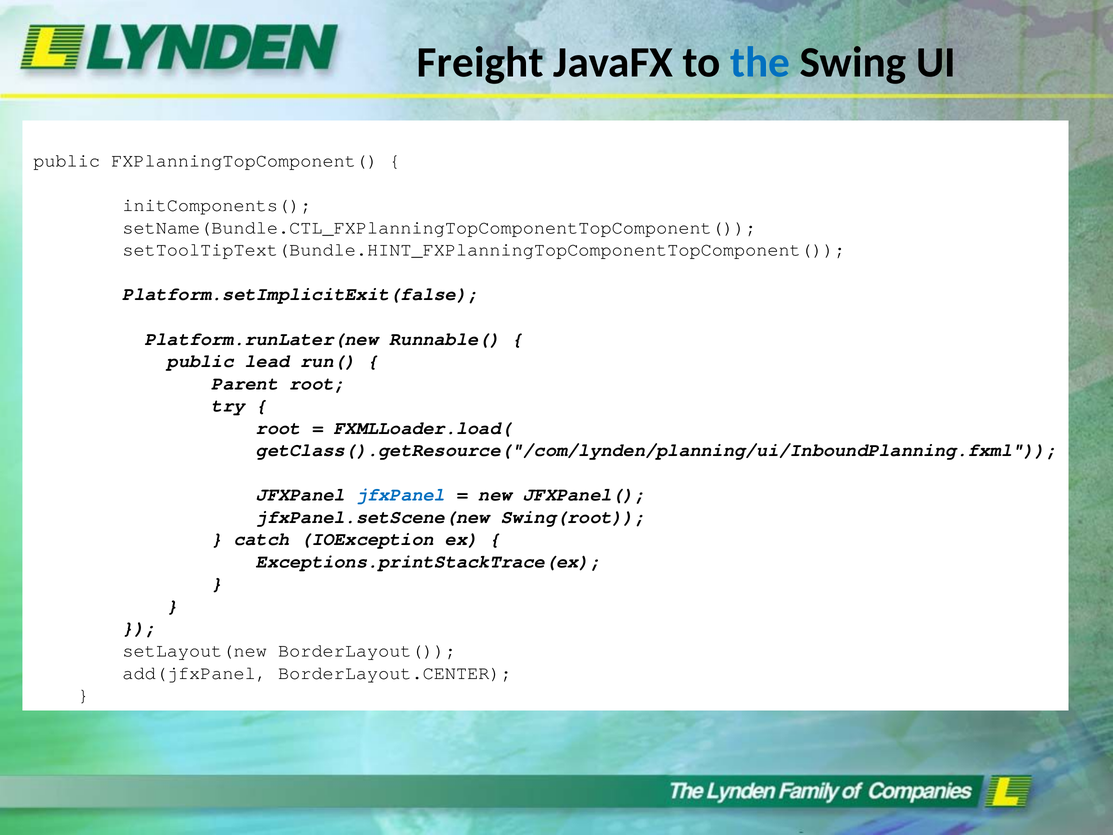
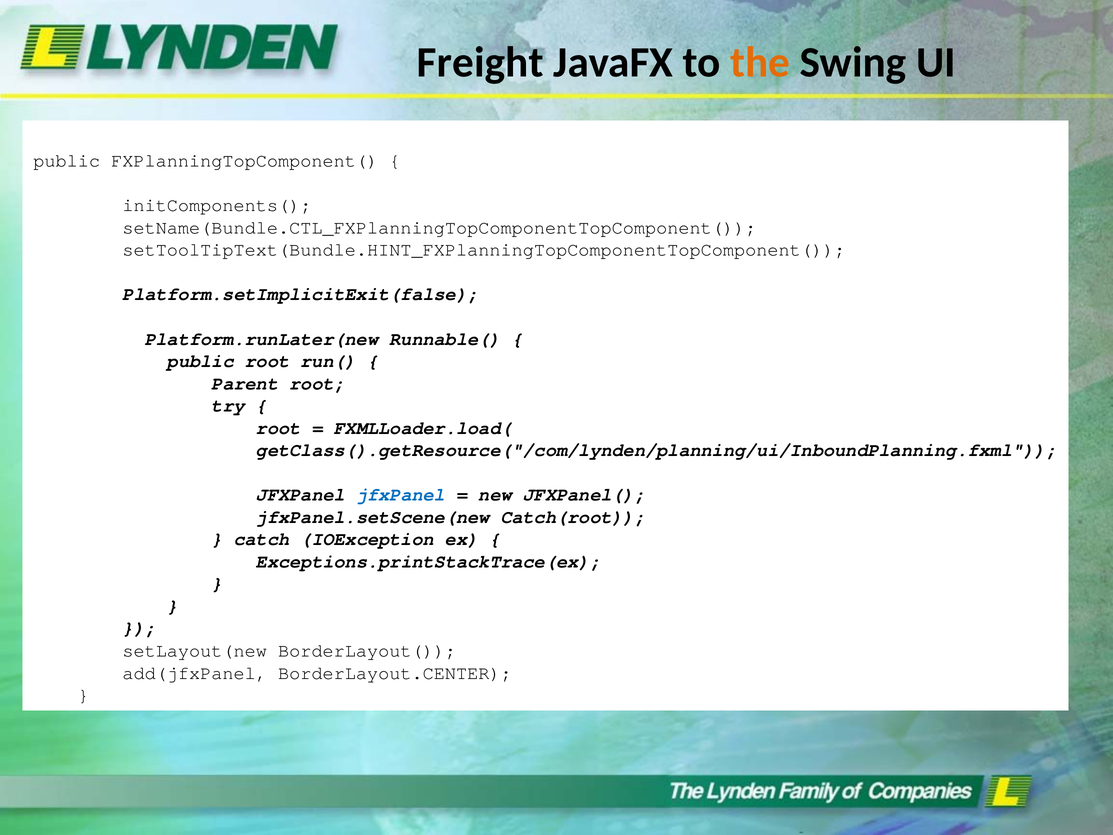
the colour: blue -> orange
public lead: lead -> root
Swing(root: Swing(root -> Catch(root
